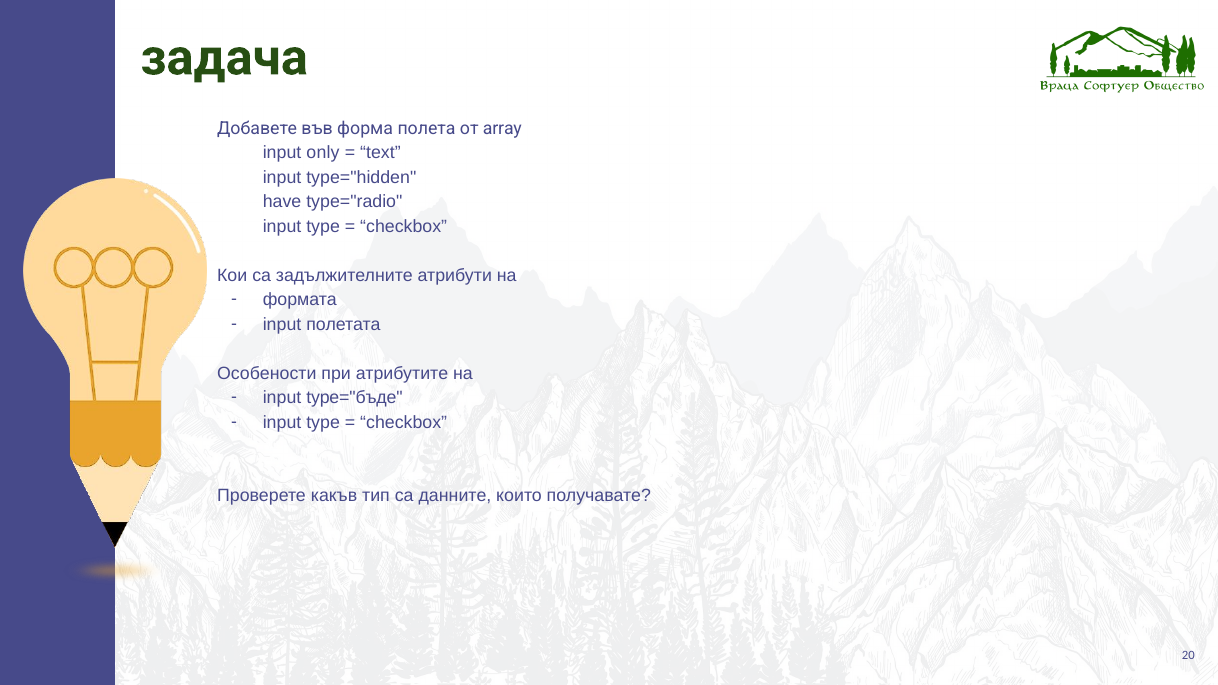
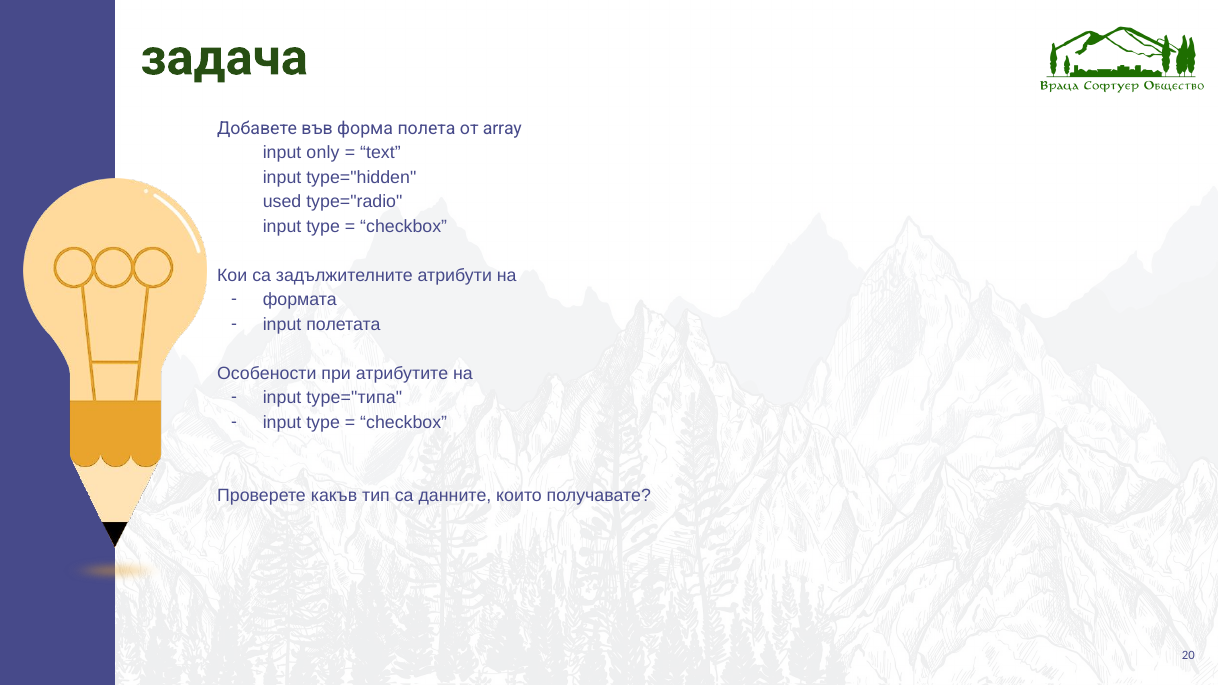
have: have -> used
type="бъде: type="бъде -> type="типа
